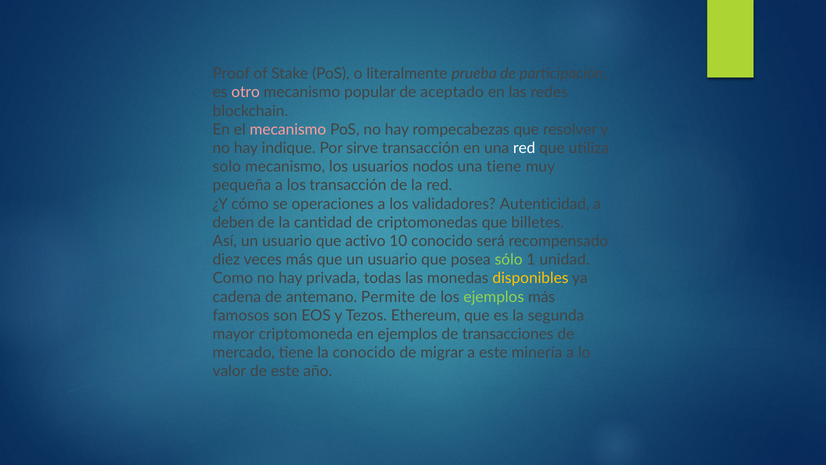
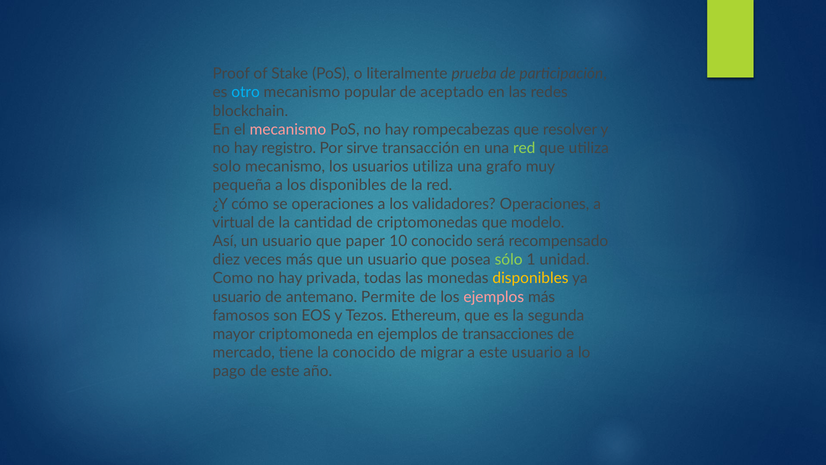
otro colour: pink -> light blue
indique: indique -> registro
red at (524, 148) colour: white -> light green
usuarios nodos: nodos -> utiliza
una tiene: tiene -> grafo
los transacción: transacción -> disponibles
validadores Autenticidad: Autenticidad -> Operaciones
deben: deben -> virtual
billetes: billetes -> modelo
activo: activo -> paper
cadena at (237, 297): cadena -> usuario
ejemplos at (494, 297) colour: light green -> pink
este minería: minería -> usuario
valor: valor -> pago
